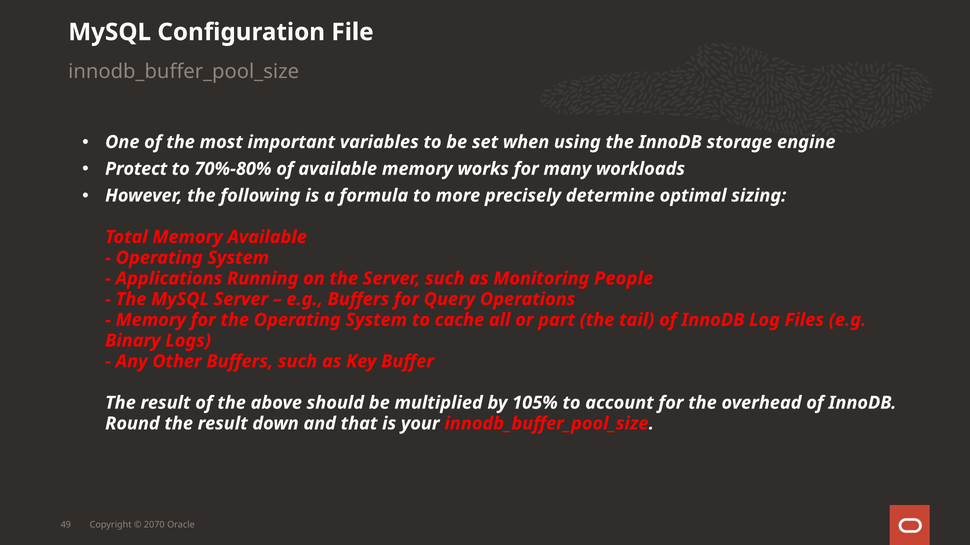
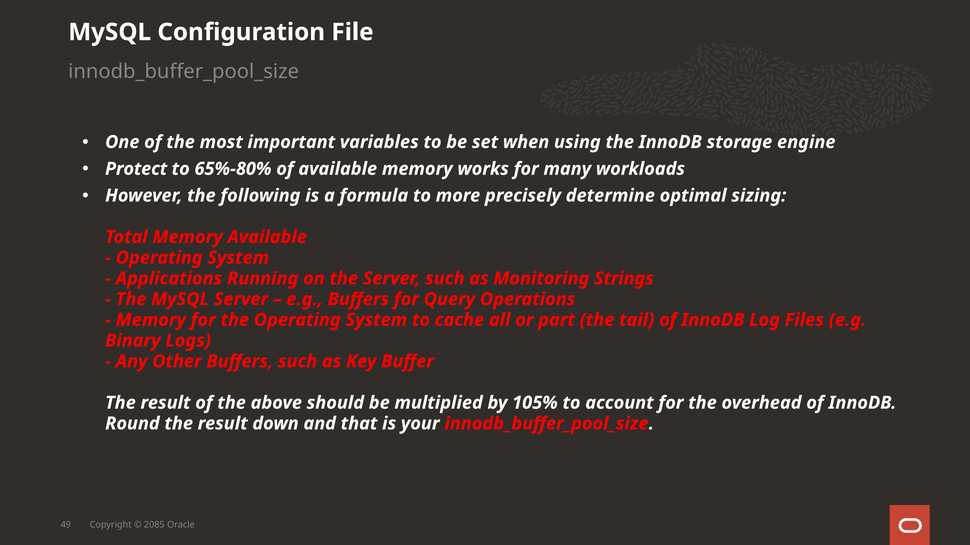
70%-80%: 70%-80% -> 65%-80%
People: People -> Strings
2070: 2070 -> 2085
